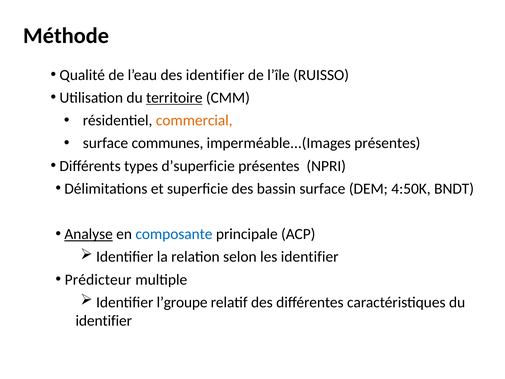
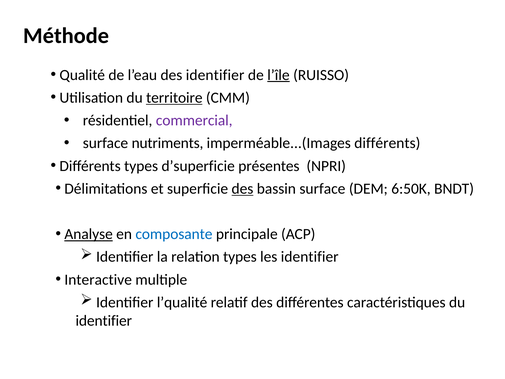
l’île underline: none -> present
commercial colour: orange -> purple
communes: communes -> nutriments
imperméable...(Images présentes: présentes -> différents
des at (242, 189) underline: none -> present
4:50K: 4:50K -> 6:50K
relation selon: selon -> types
Prédicteur: Prédicteur -> Interactive
l’groupe: l’groupe -> l’qualité
